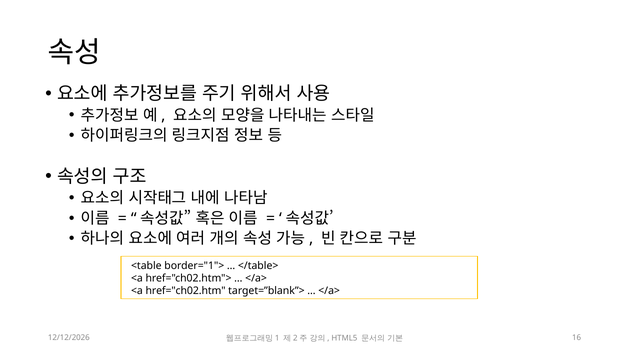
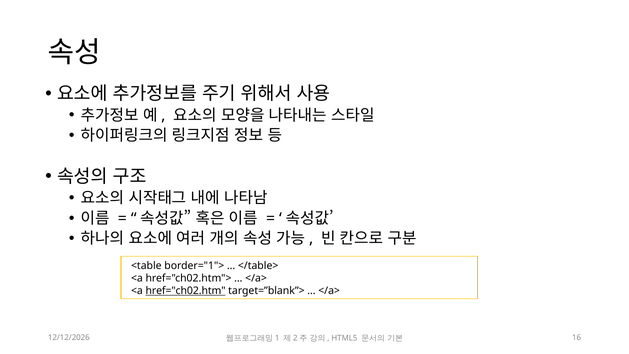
href="ch02.htm underline: none -> present
